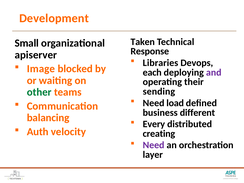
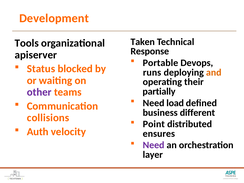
Small: Small -> Tools
Libraries: Libraries -> Portable
Image: Image -> Status
each: each -> runs
and colour: purple -> orange
sending: sending -> partially
other colour: green -> purple
balancing: balancing -> collisions
Every: Every -> Point
creating: creating -> ensures
